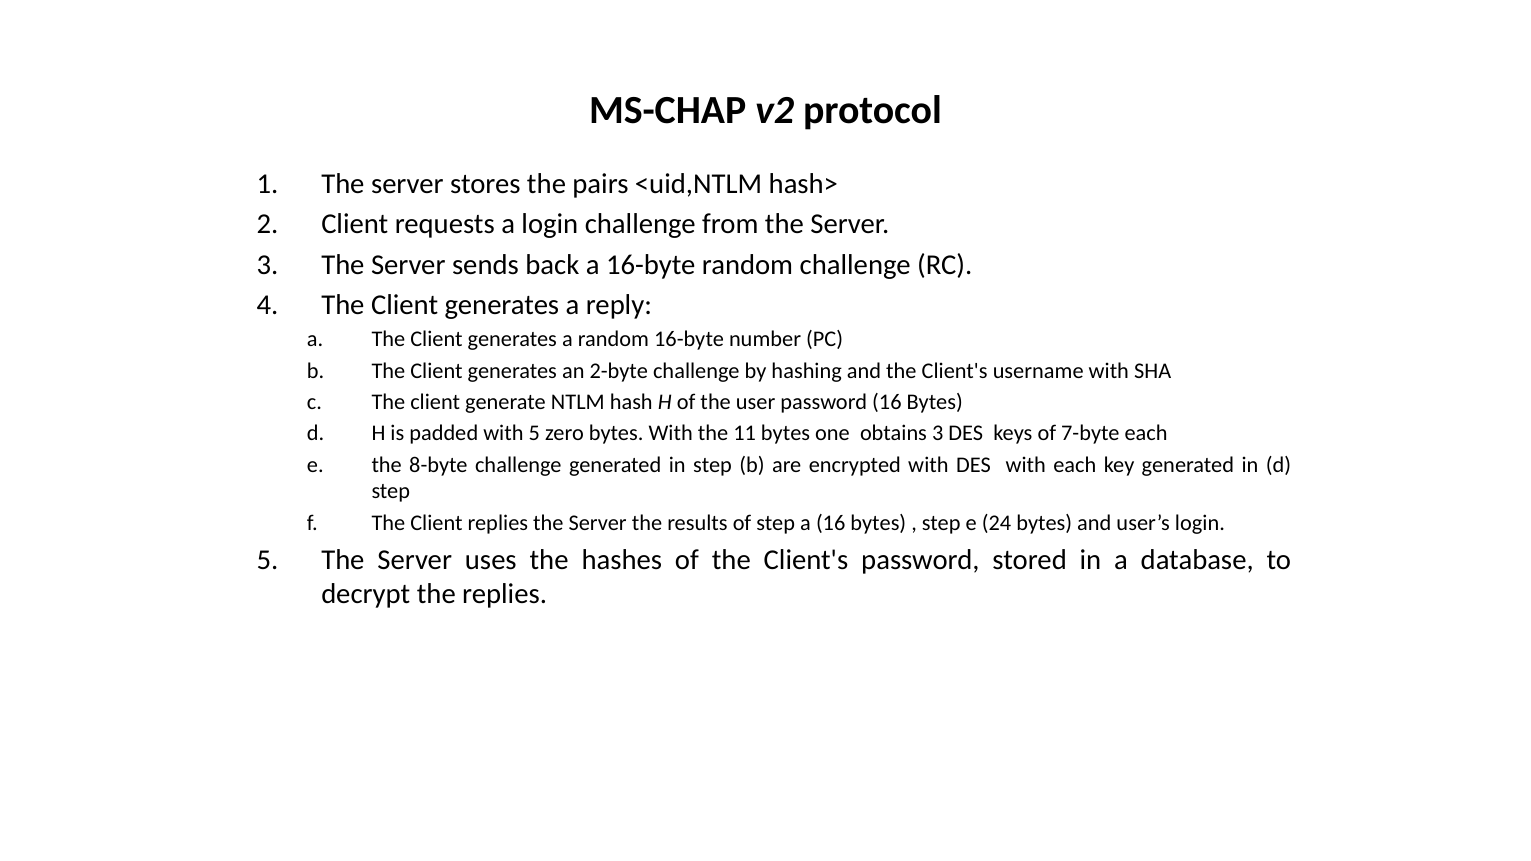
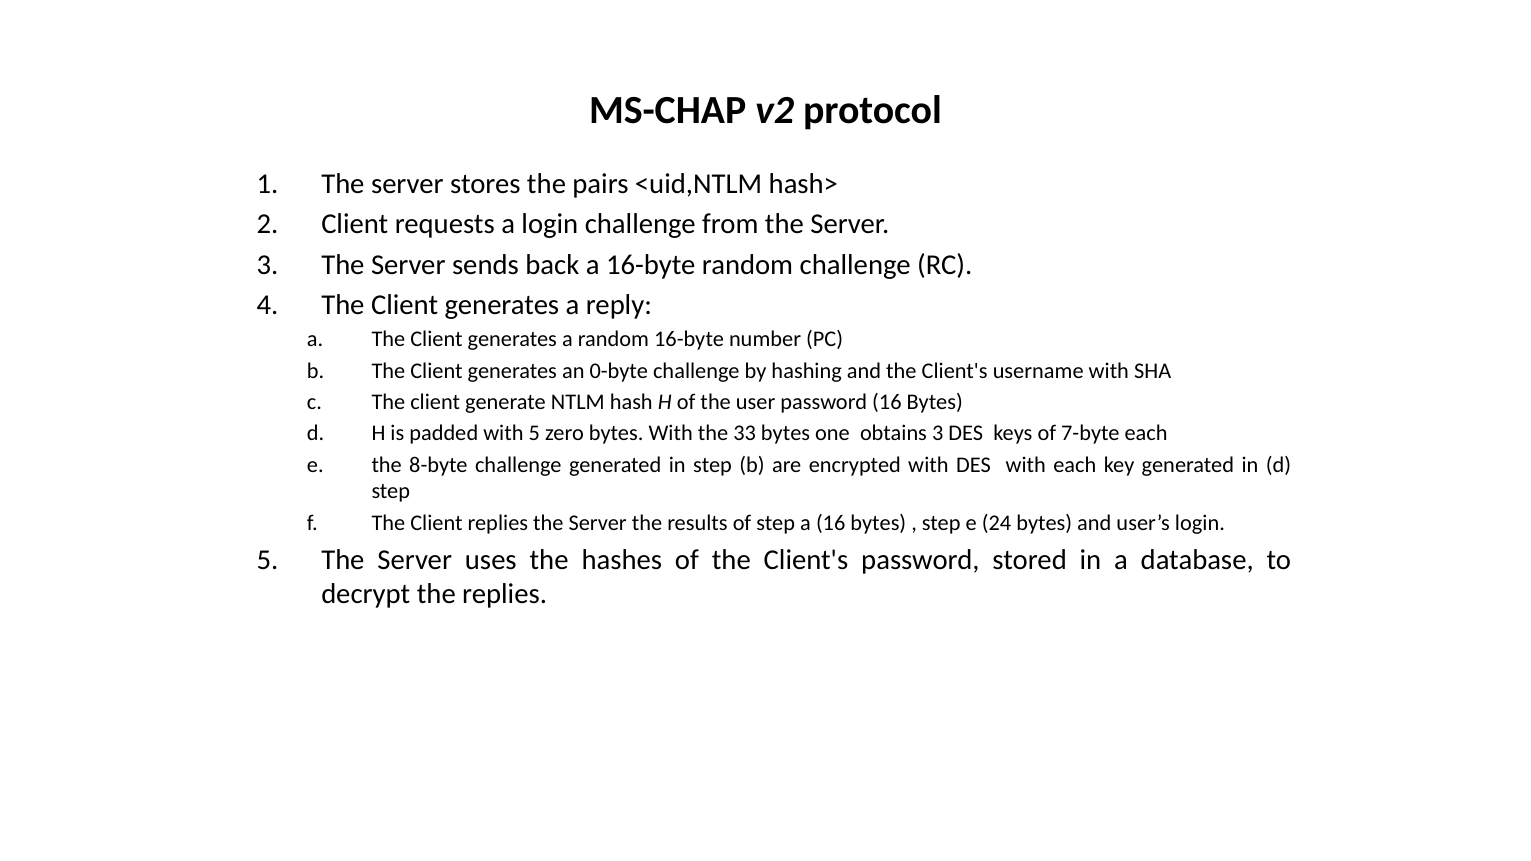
2-byte: 2-byte -> 0-byte
11: 11 -> 33
